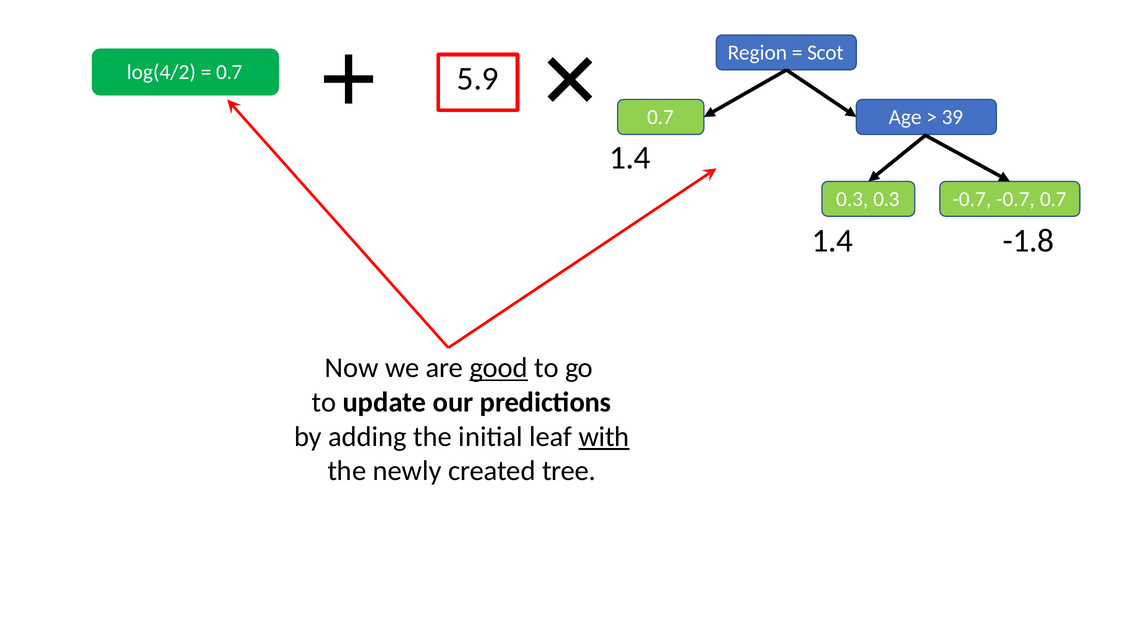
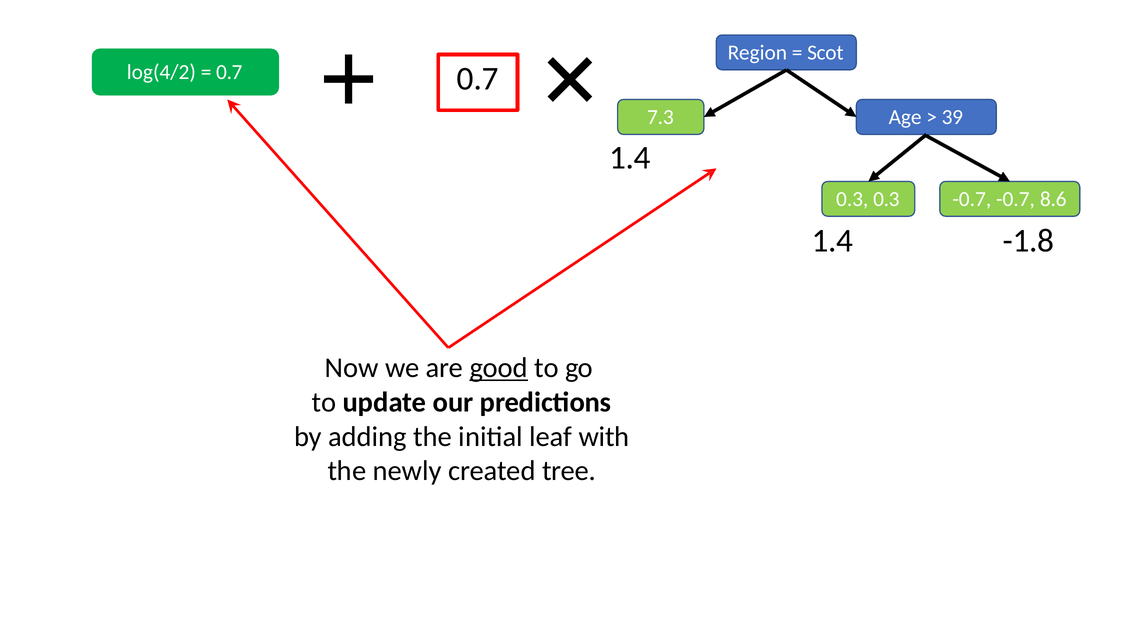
5.9 at (478, 79): 5.9 -> 0.7
0.7 at (660, 117): 0.7 -> 7.3
-0.7 0.7: 0.7 -> 8.6
with underline: present -> none
